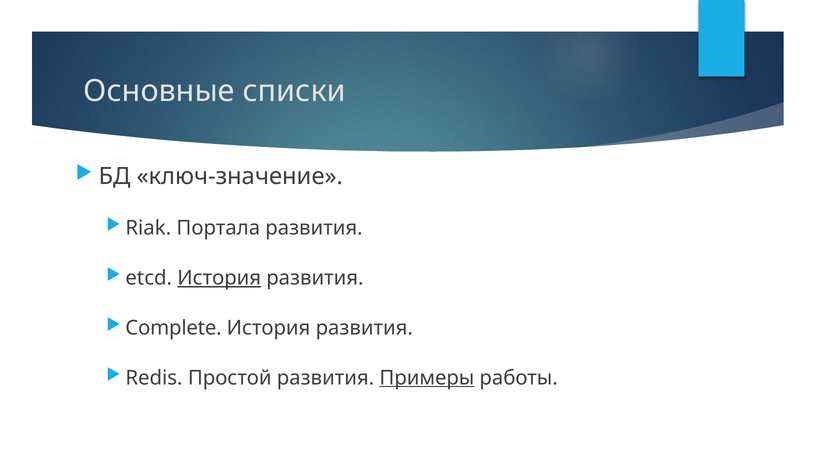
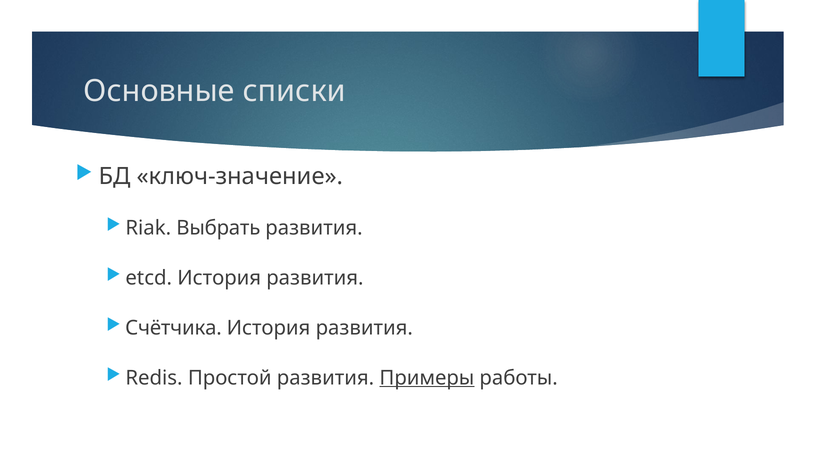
Портала: Портала -> Выбрать
История at (219, 278) underline: present -> none
Complete: Complete -> Счётчика
